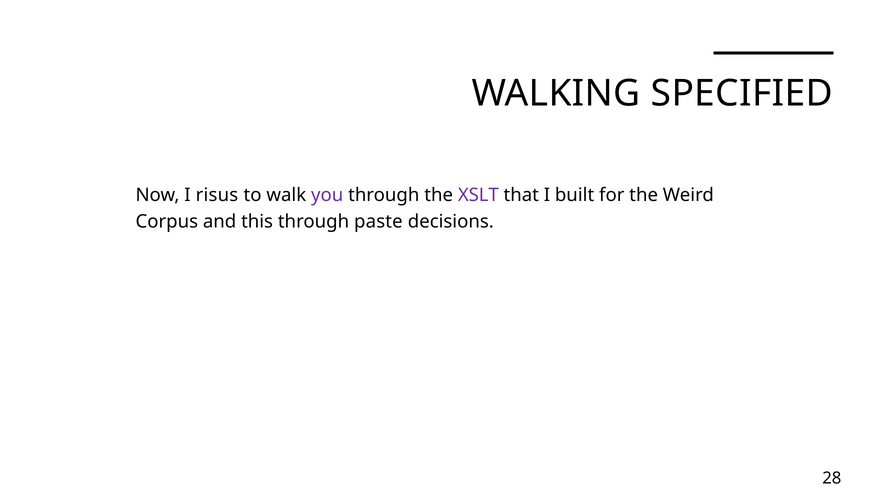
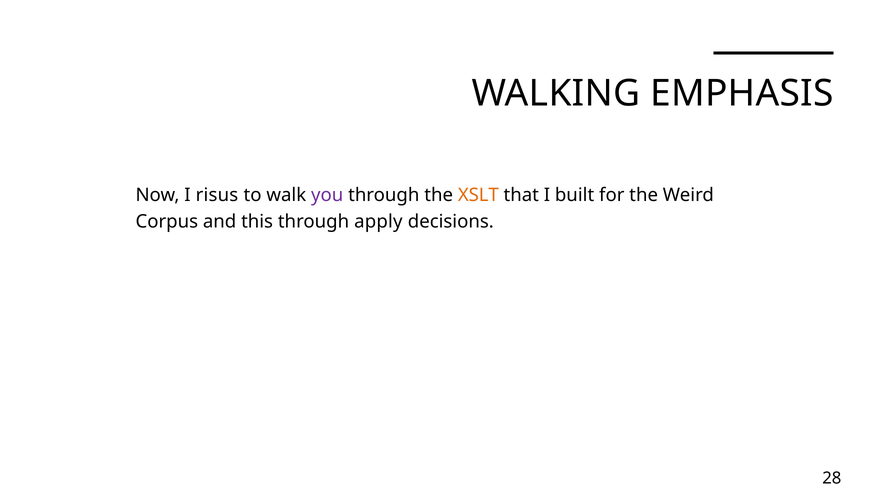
SPECIFIED: SPECIFIED -> EMPHASIS
XSLT colour: purple -> orange
paste: paste -> apply
